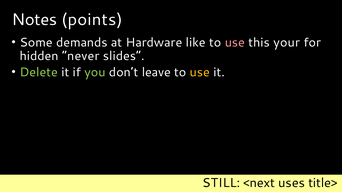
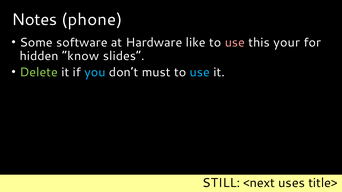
points: points -> phone
demands: demands -> software
never: never -> know
you colour: light green -> light blue
leave: leave -> must
use at (200, 72) colour: yellow -> light blue
